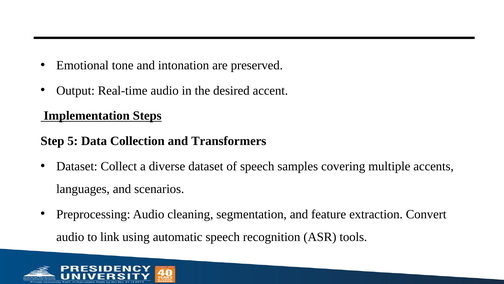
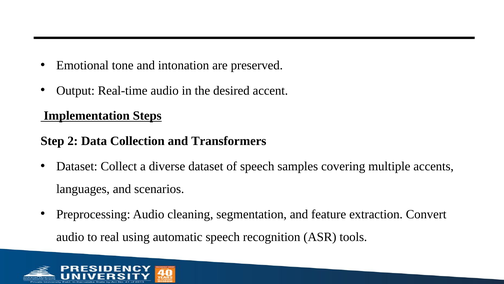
5: 5 -> 2
link: link -> real
